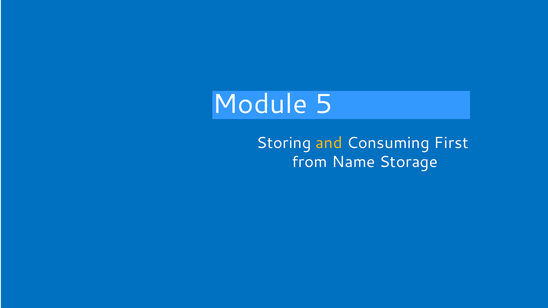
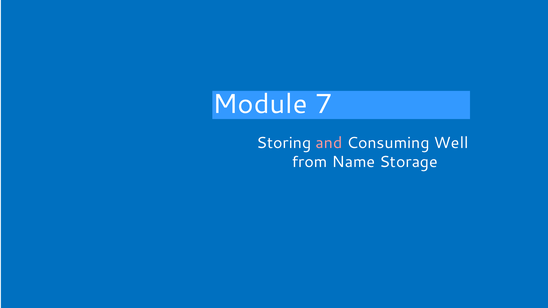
5: 5 -> 7
and colour: yellow -> pink
First: First -> Well
